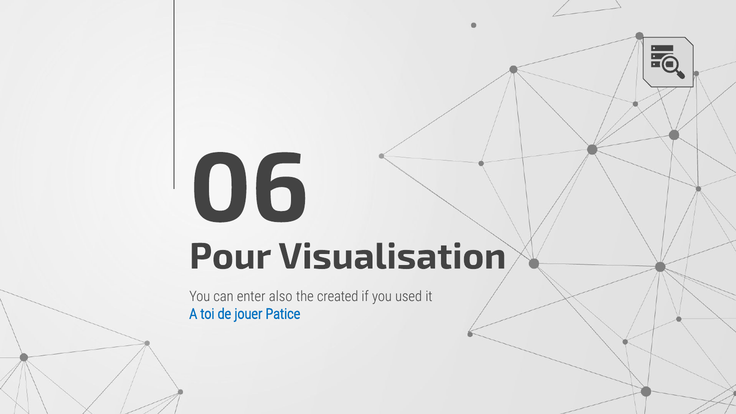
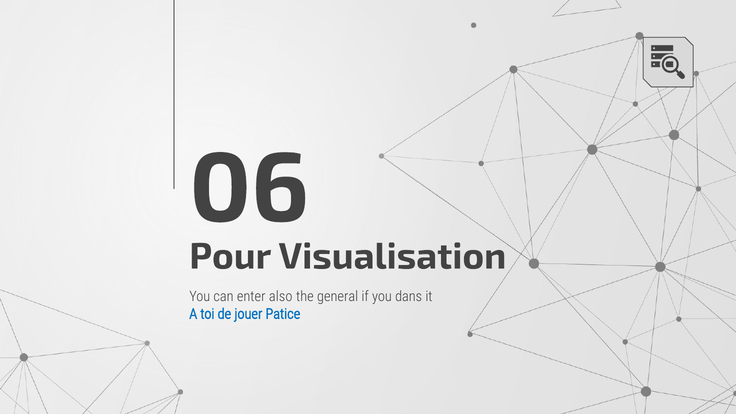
created: created -> general
used: used -> dans
